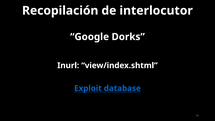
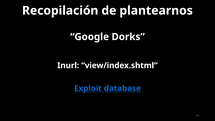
interlocutor: interlocutor -> plantearnos
